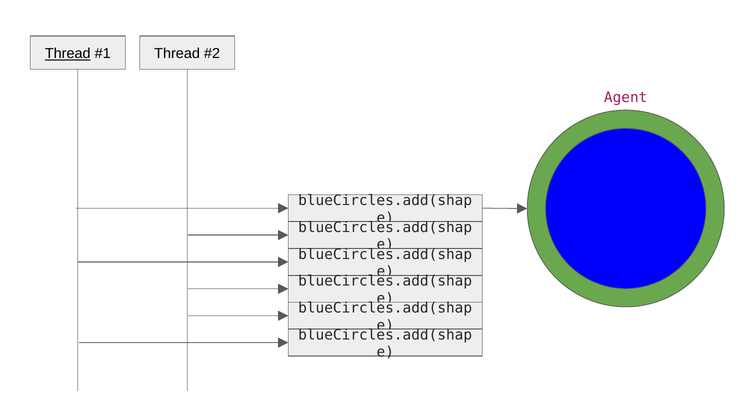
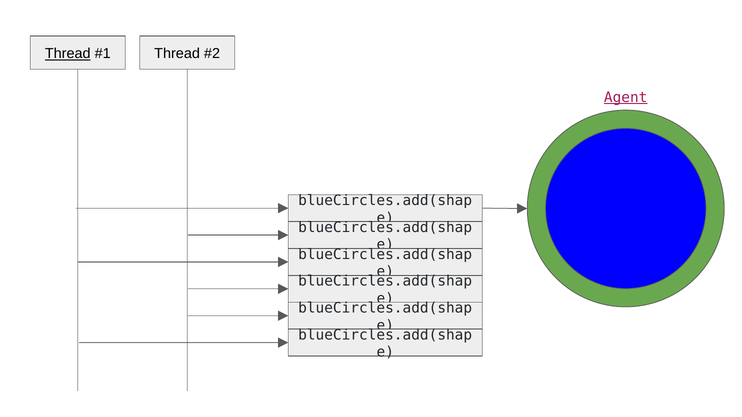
Agent underline: none -> present
